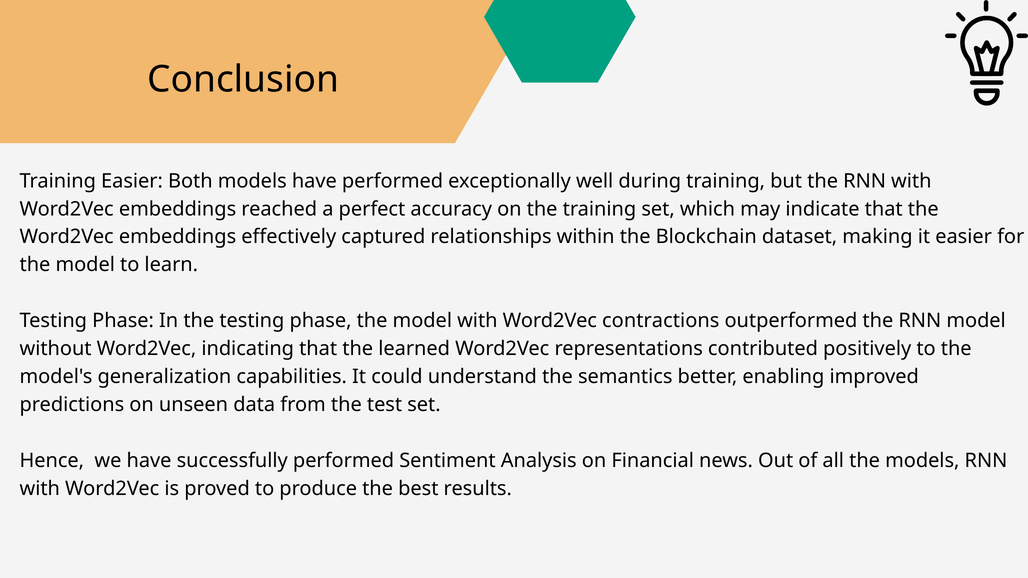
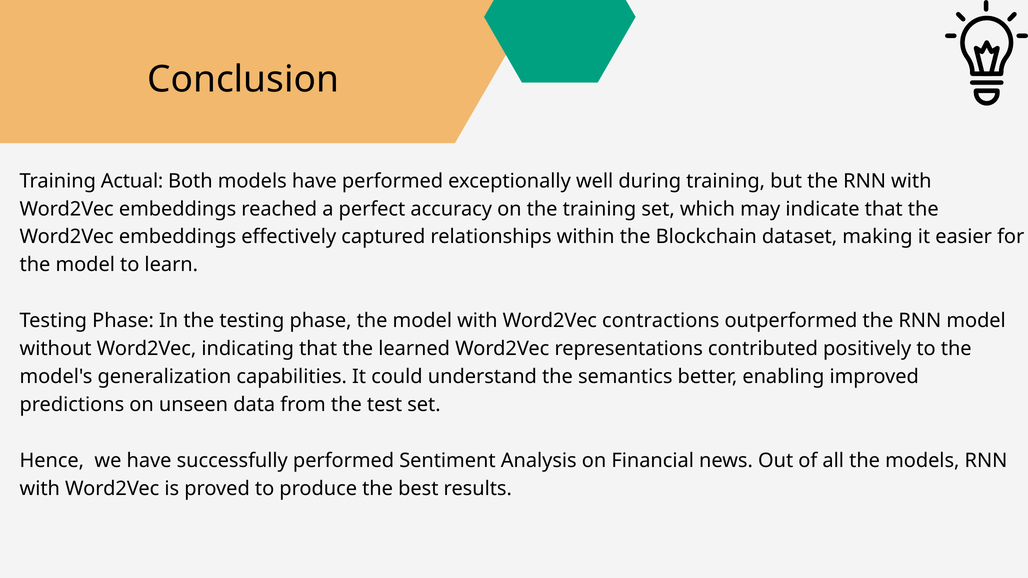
Training Easier: Easier -> Actual
